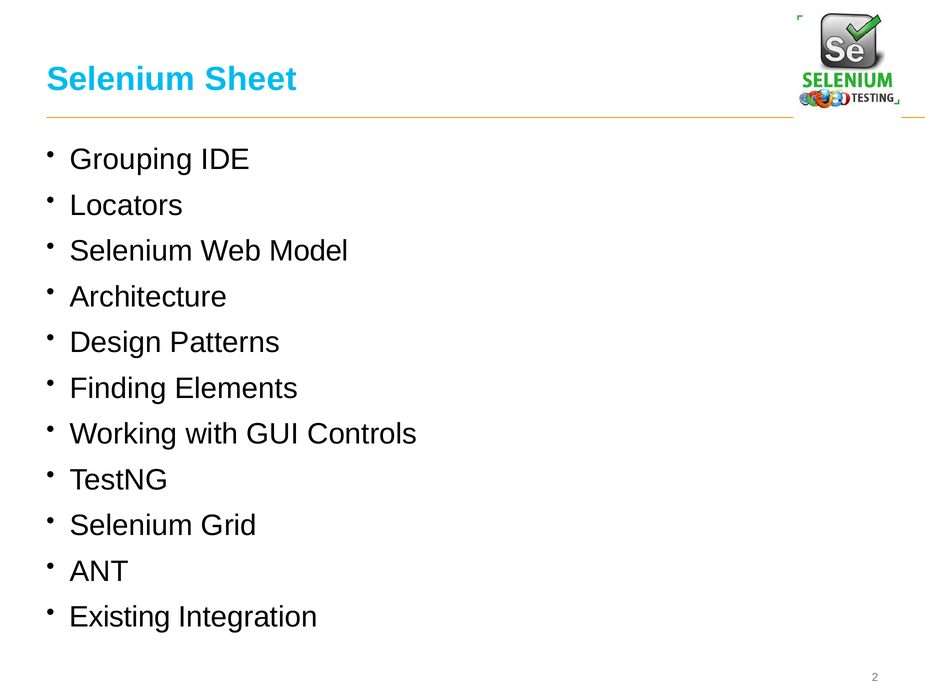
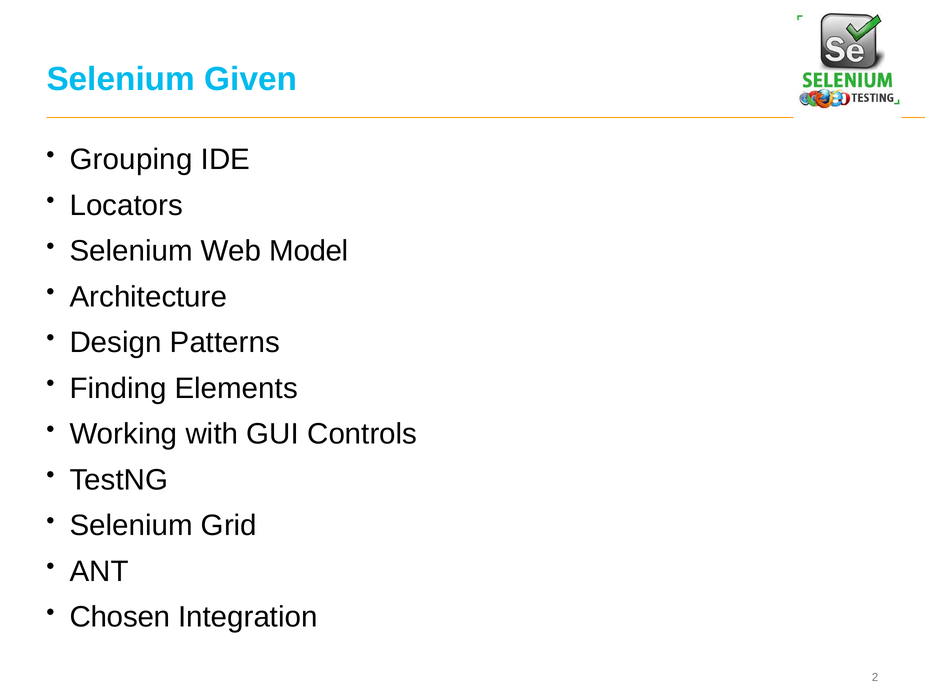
Sheet: Sheet -> Given
Existing: Existing -> Chosen
